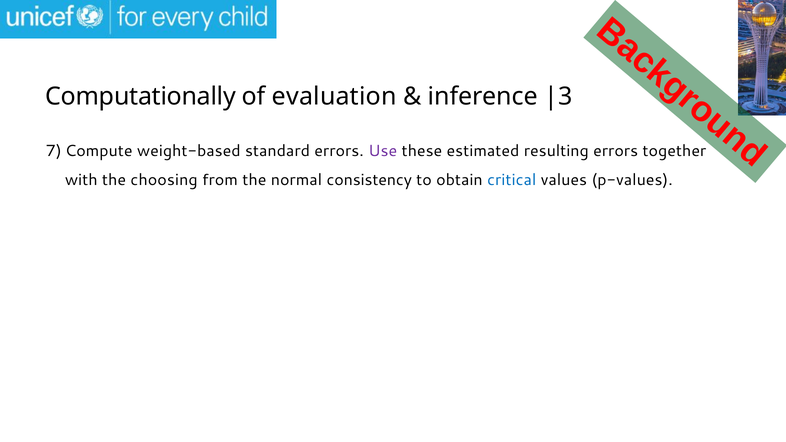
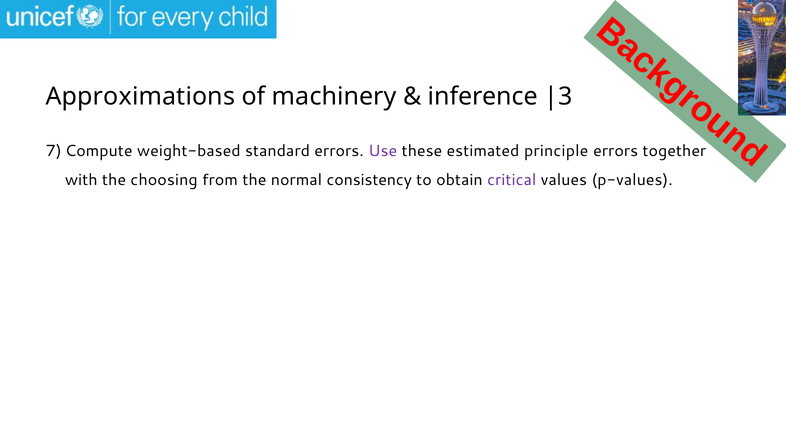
Computationally: Computationally -> Approximations
evaluation: evaluation -> machinery
resulting: resulting -> principle
critical colour: blue -> purple
